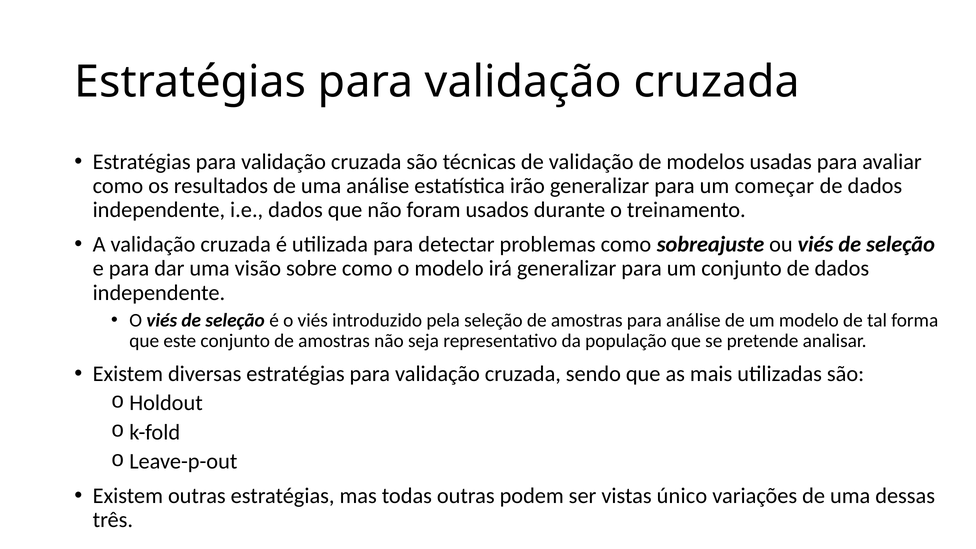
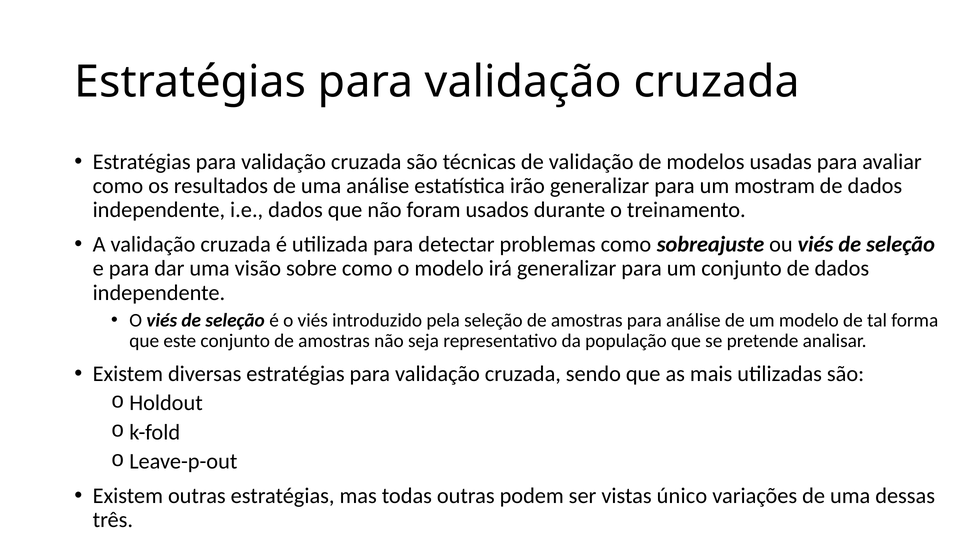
começar: começar -> mostram
